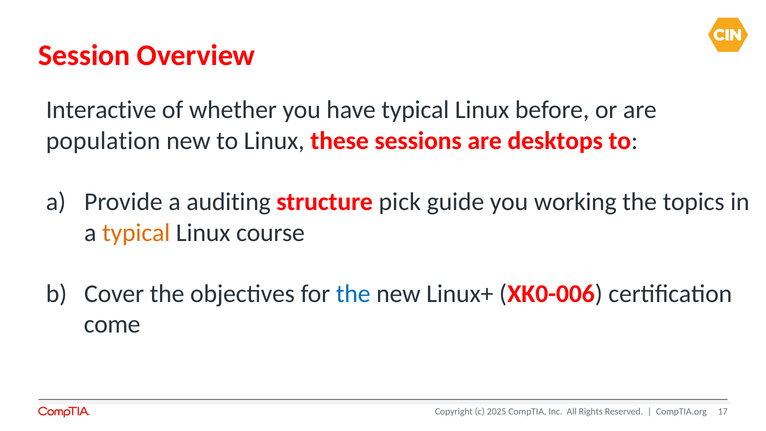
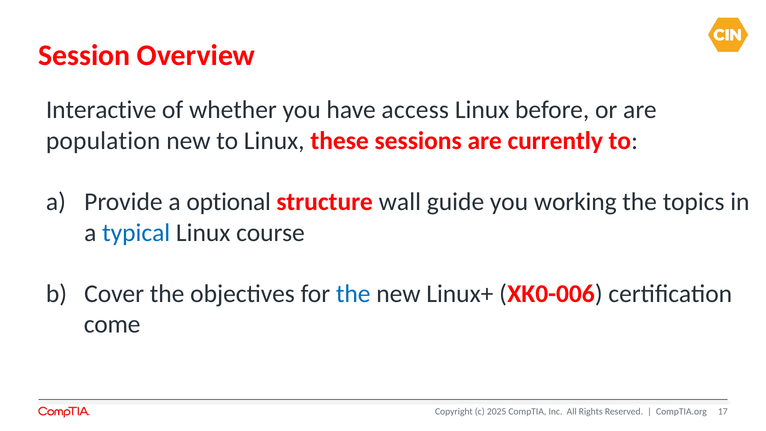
have typical: typical -> access
desktops: desktops -> currently
auditing: auditing -> optional
pick: pick -> wall
typical at (136, 233) colour: orange -> blue
